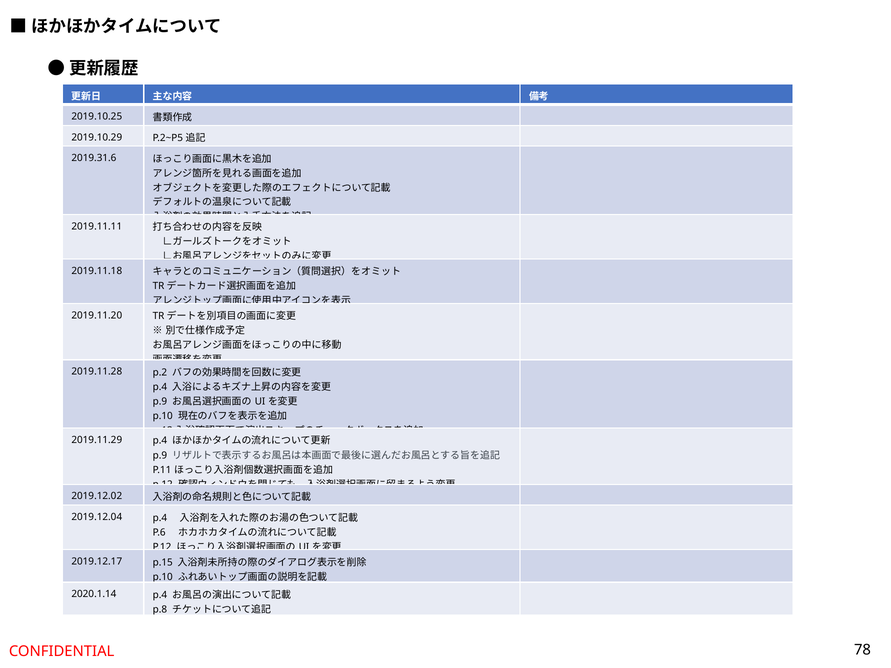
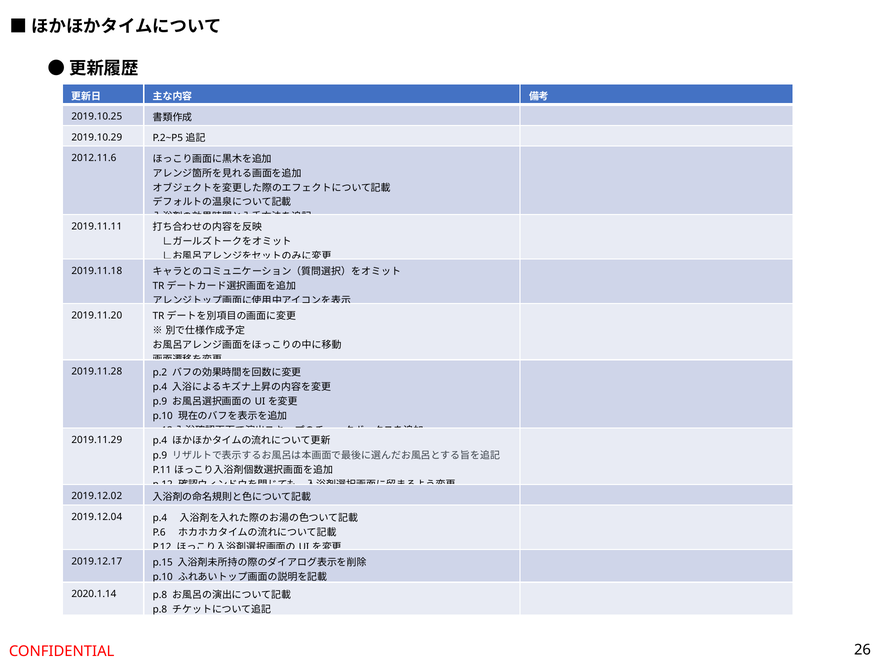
2019.31.6: 2019.31.6 -> 2012.11.6
2020.1.14 p.4: p.4 -> p.8
78: 78 -> 26
